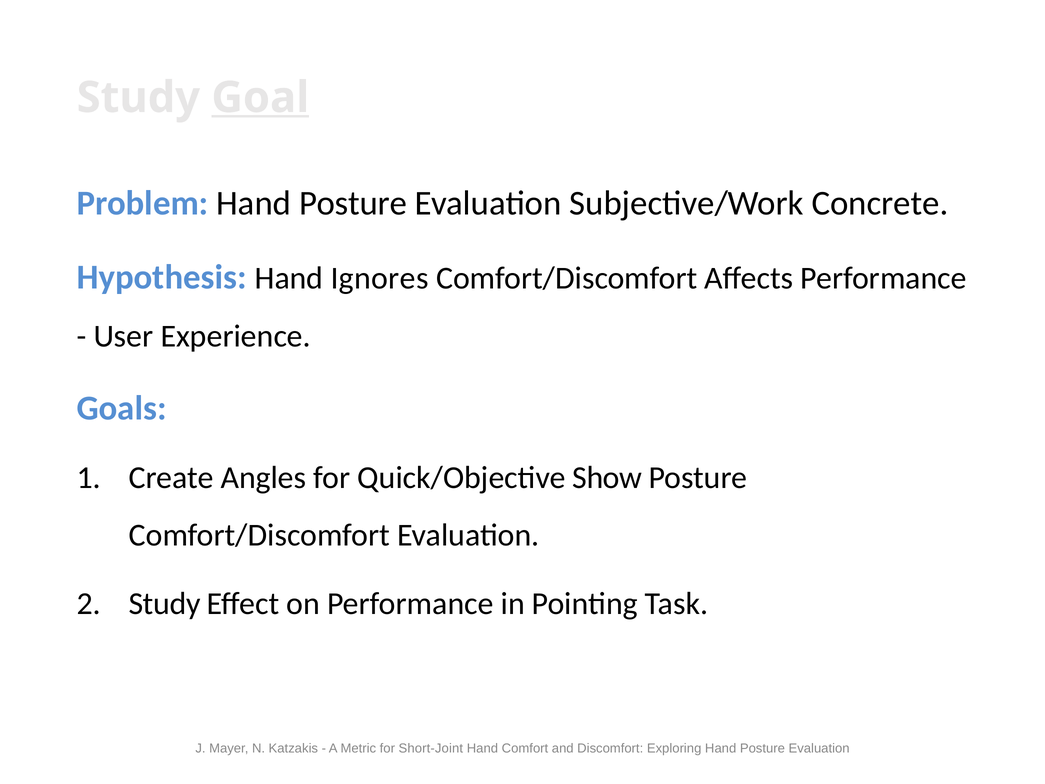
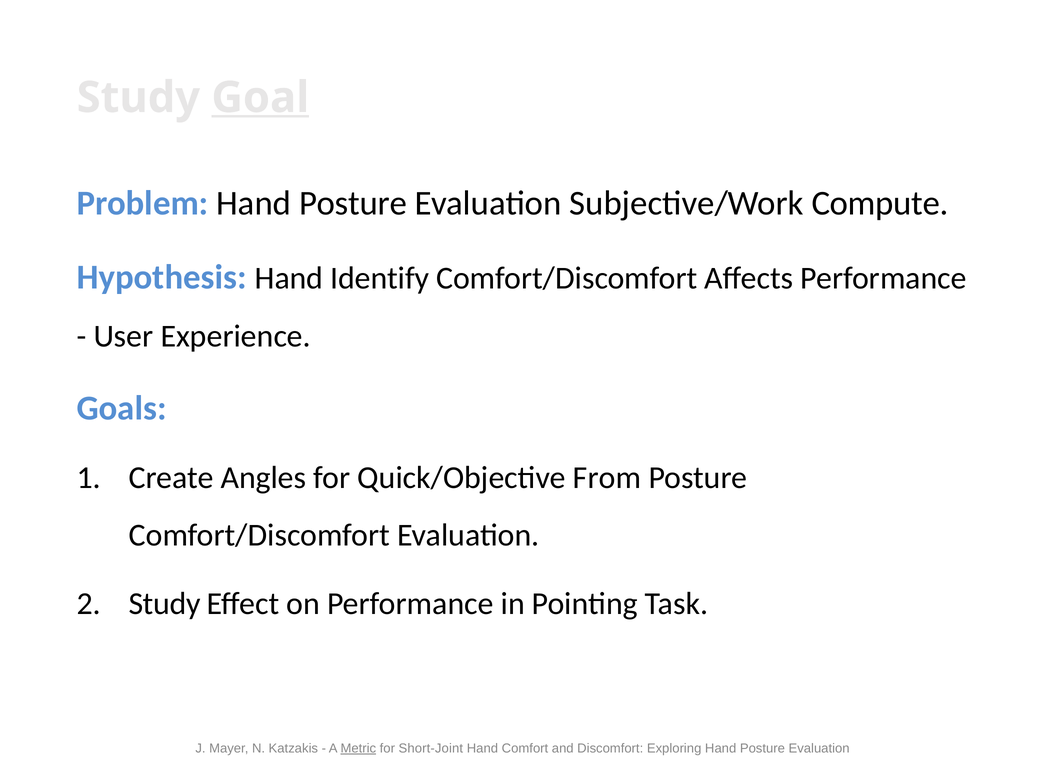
Concrete: Concrete -> Compute
Ignores: Ignores -> Identify
Show: Show -> From
Metric underline: none -> present
